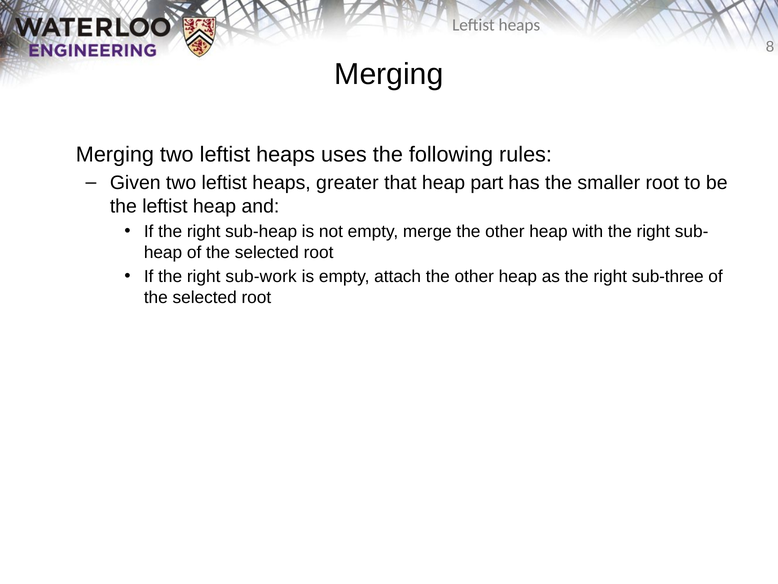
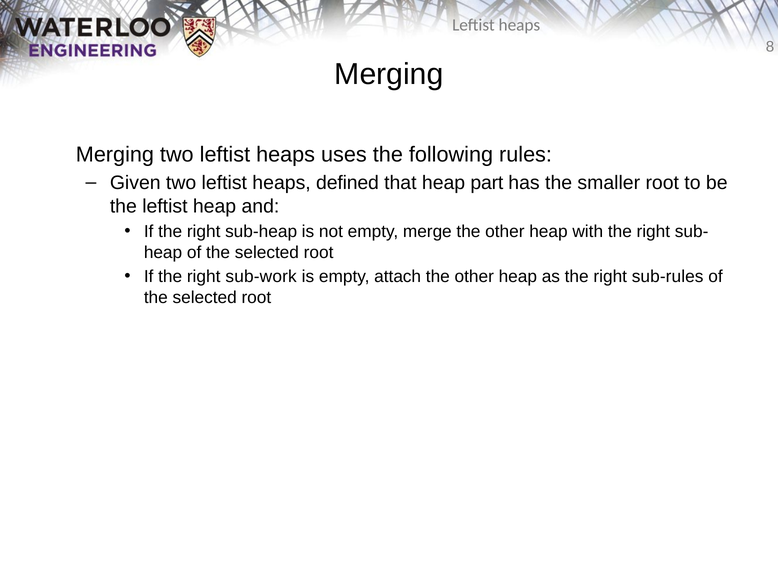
greater: greater -> defined
sub-three: sub-three -> sub-rules
